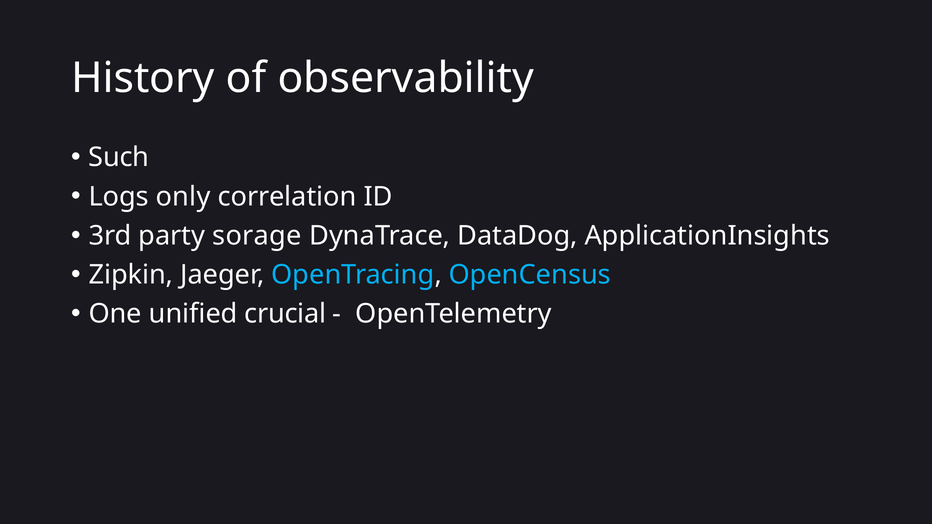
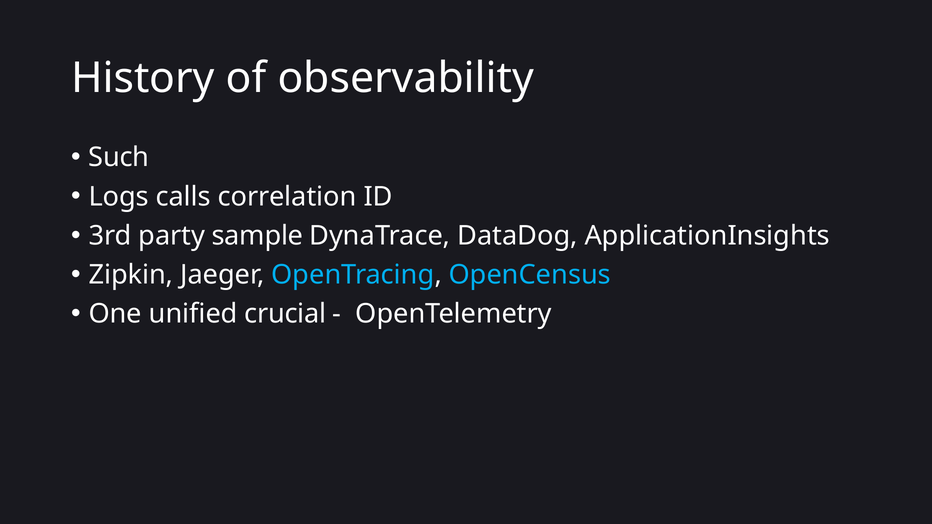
only: only -> calls
sorage: sorage -> sample
